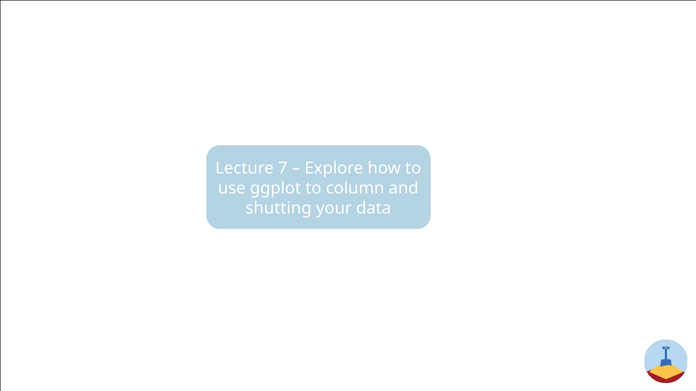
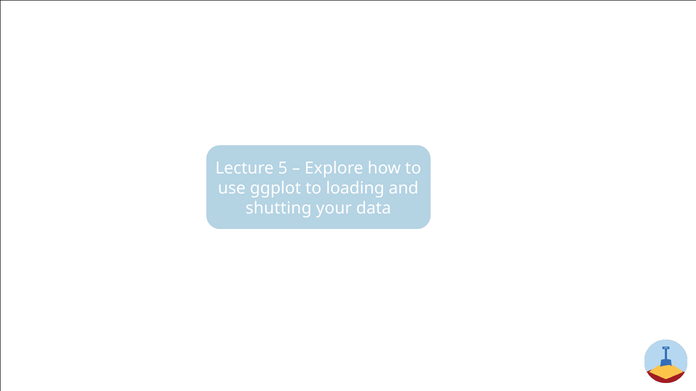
7: 7 -> 5
column: column -> loading
